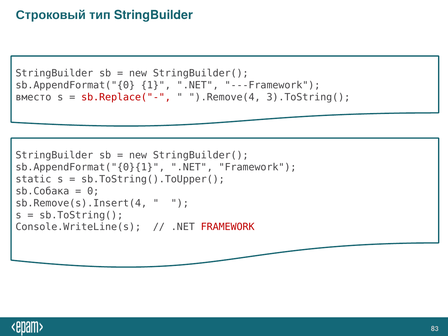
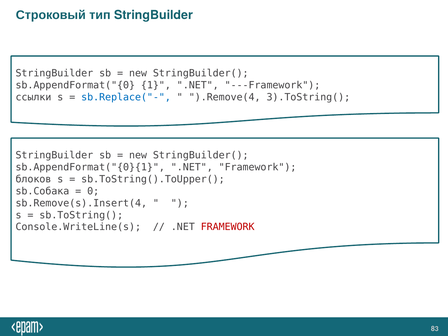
вместо: вместо -> ссылки
sb.Replace("- colour: red -> blue
static: static -> блоков
